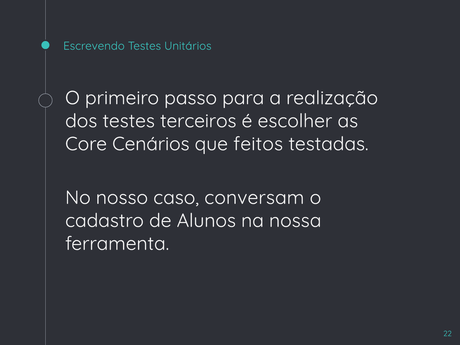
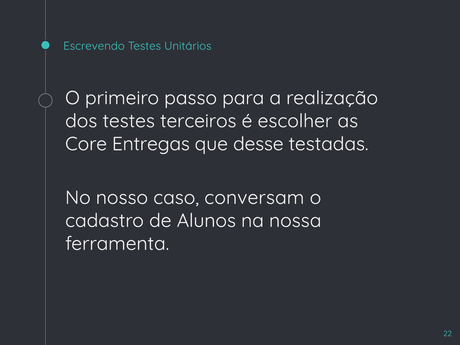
Cenários: Cenários -> Entregas
feitos: feitos -> desse
